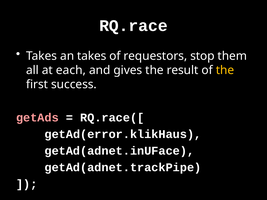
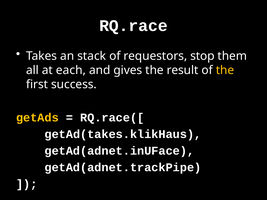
an takes: takes -> stack
getAds colour: pink -> yellow
getAd(error.klikHaus: getAd(error.klikHaus -> getAd(takes.klikHaus
